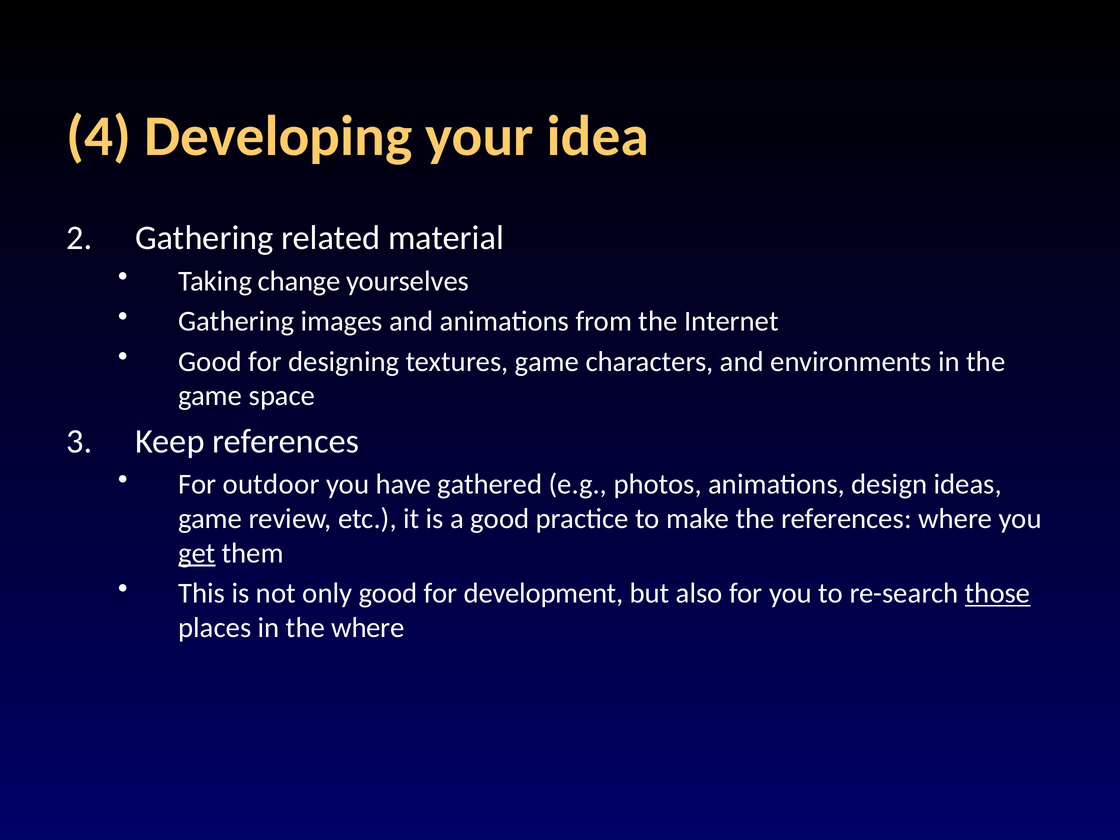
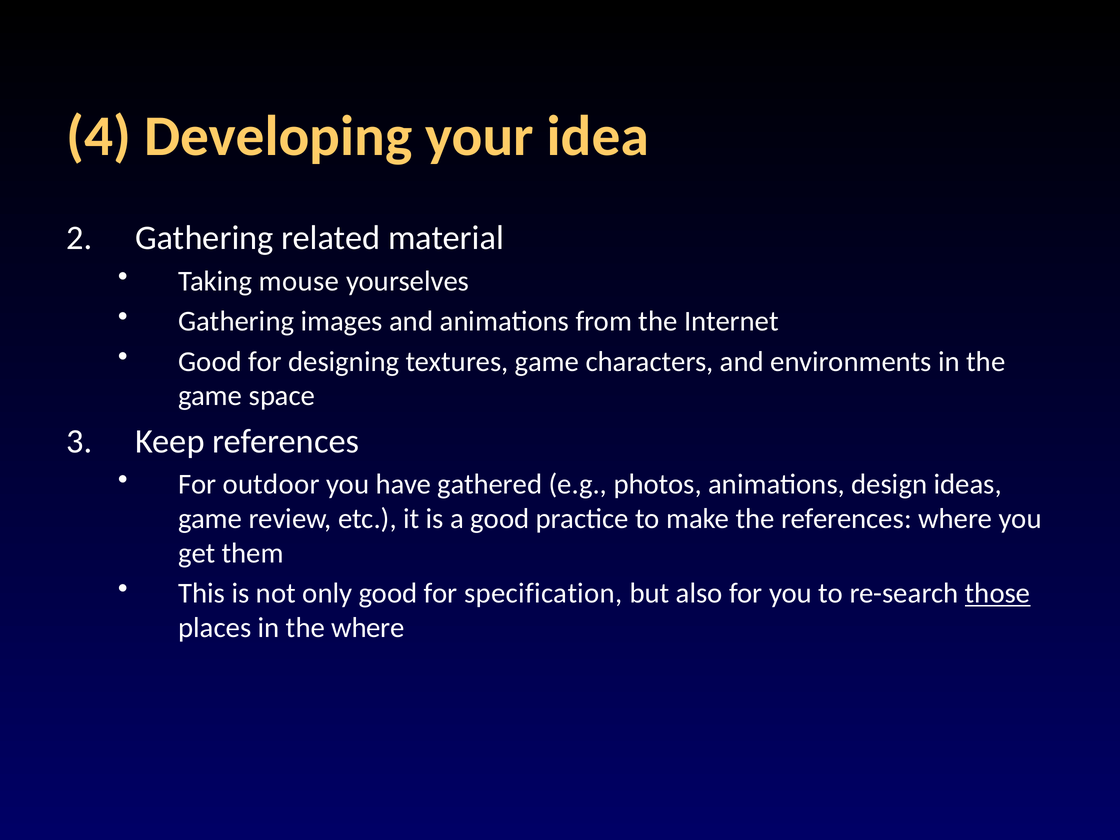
change: change -> mouse
get underline: present -> none
development: development -> specification
